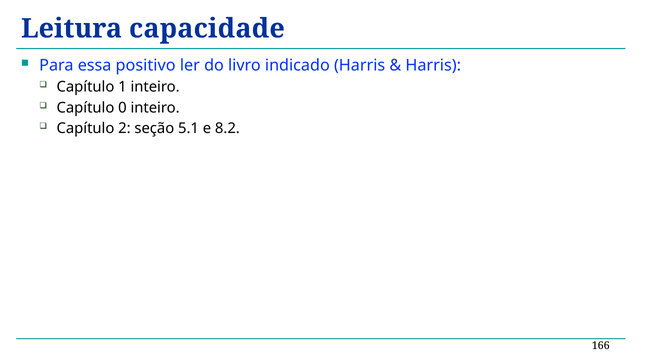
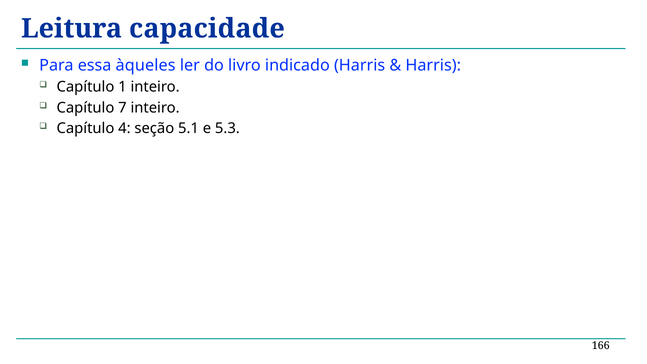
positivo: positivo -> àqueles
0: 0 -> 7
2: 2 -> 4
8.2: 8.2 -> 5.3
